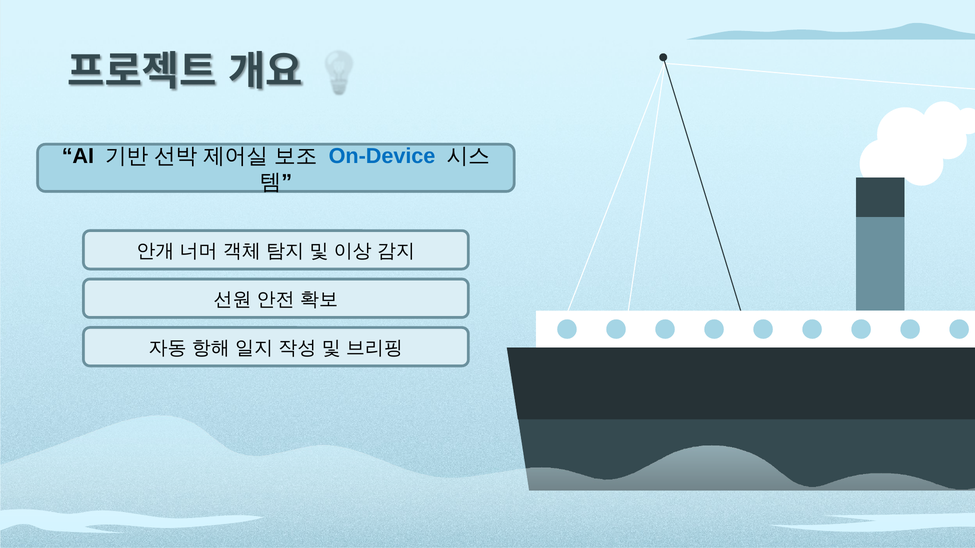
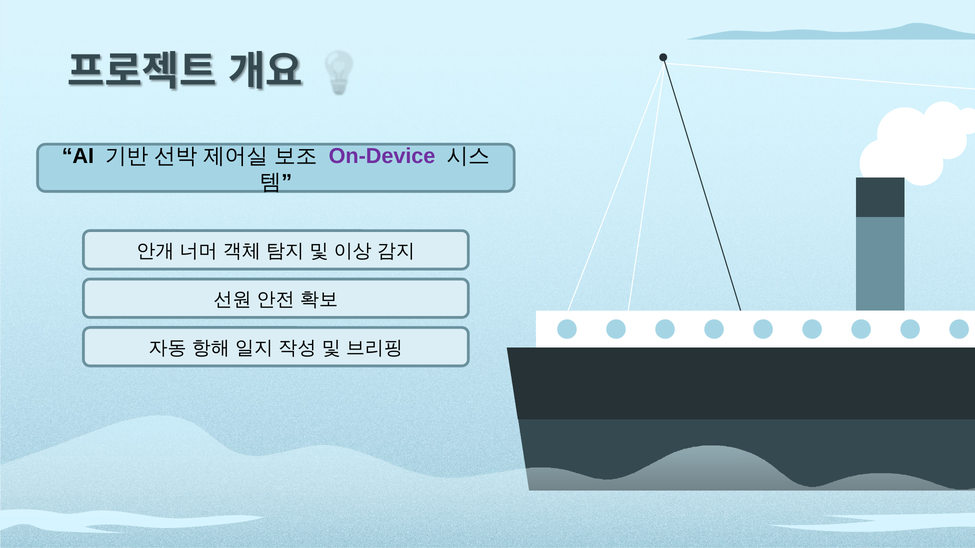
On-Device colour: blue -> purple
